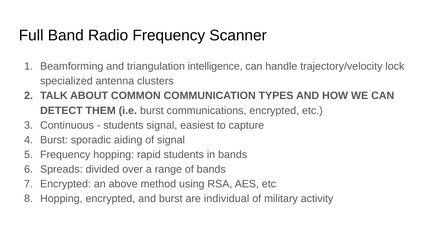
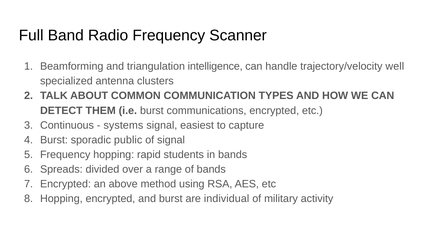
lock: lock -> well
students at (123, 125): students -> systems
aiding: aiding -> public
